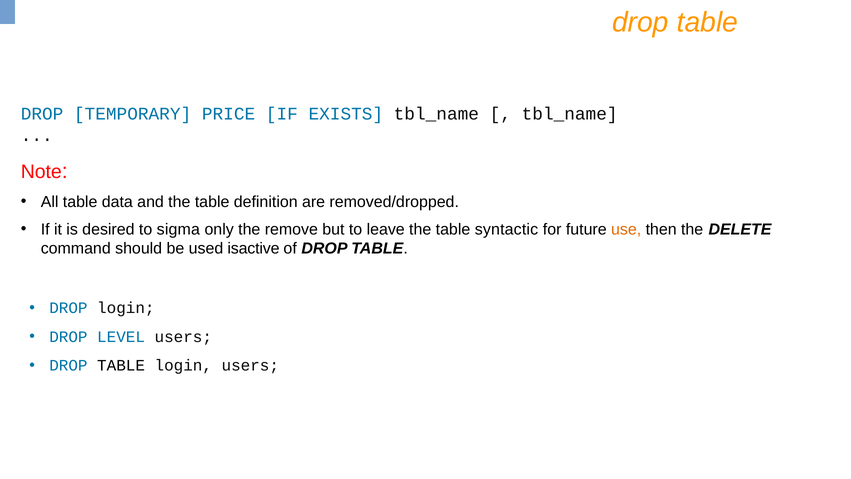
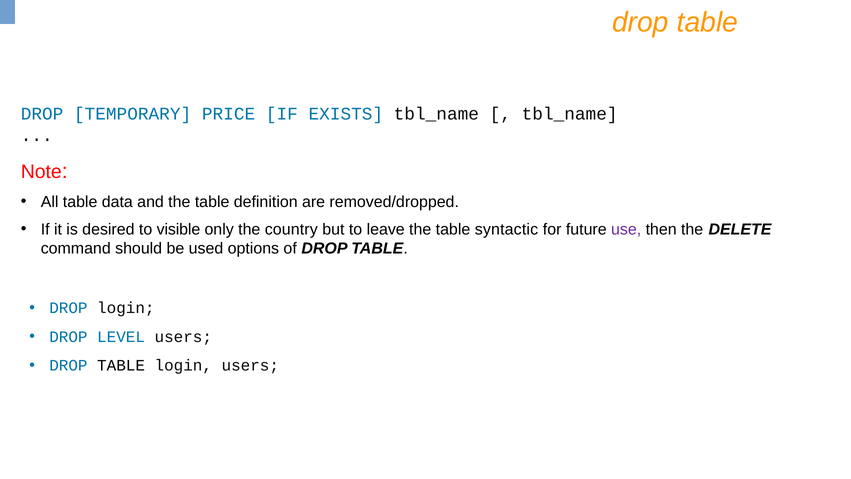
sigma: sigma -> visible
remove: remove -> country
use colour: orange -> purple
isactive: isactive -> options
